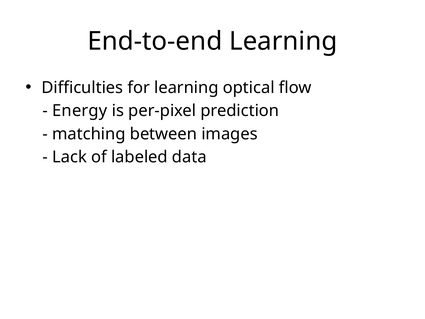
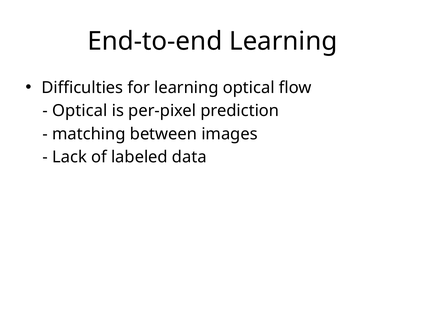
Energy at (80, 111): Energy -> Optical
